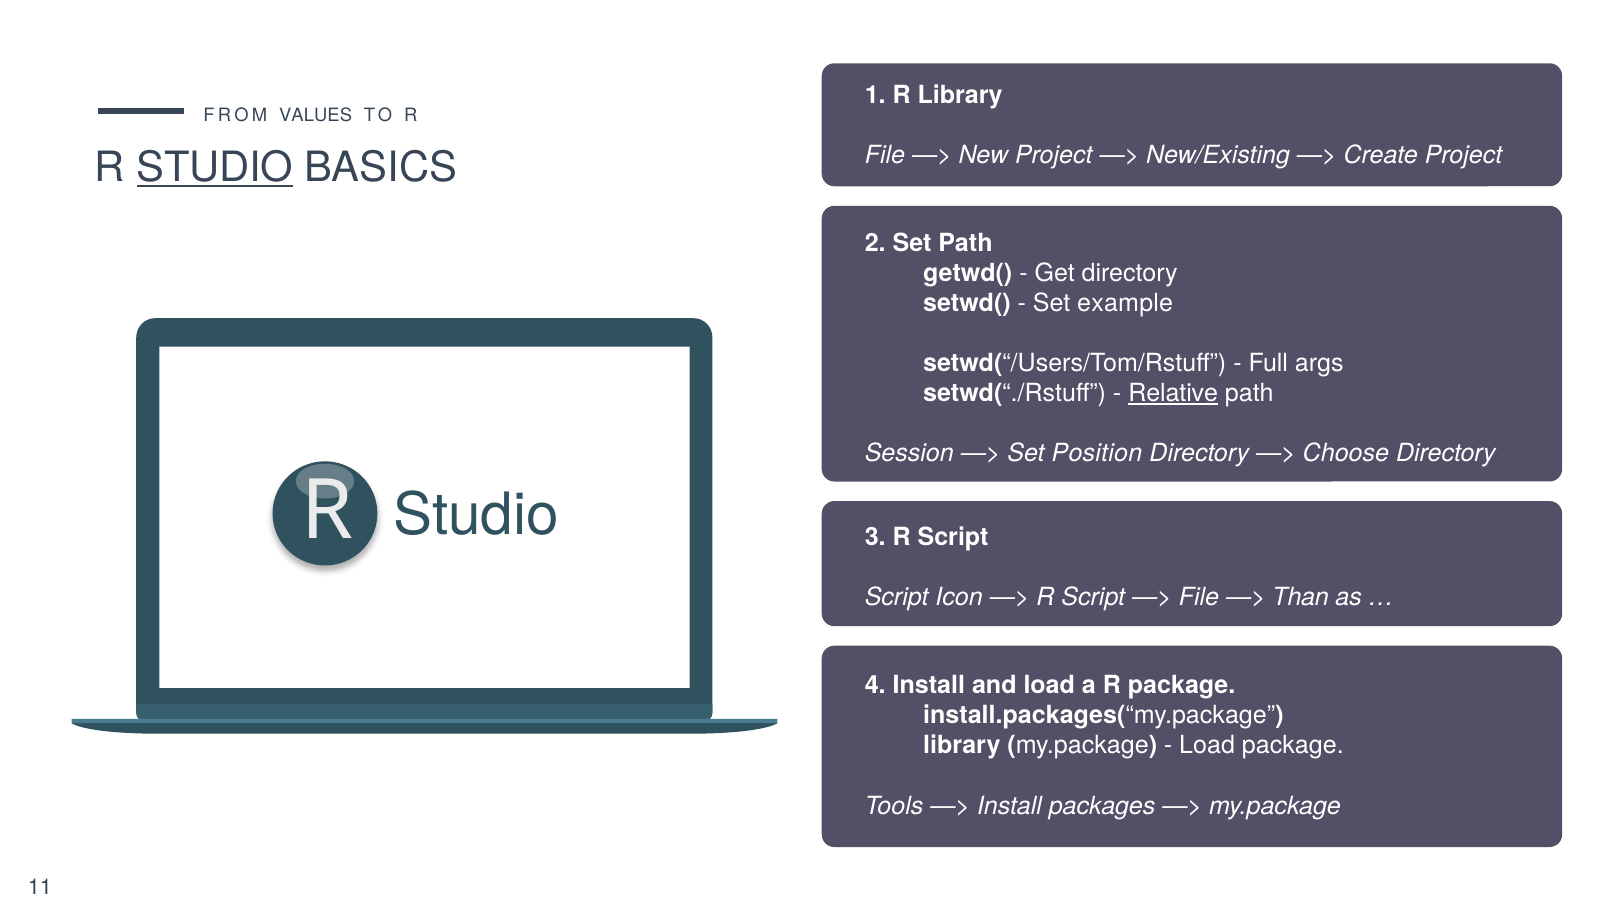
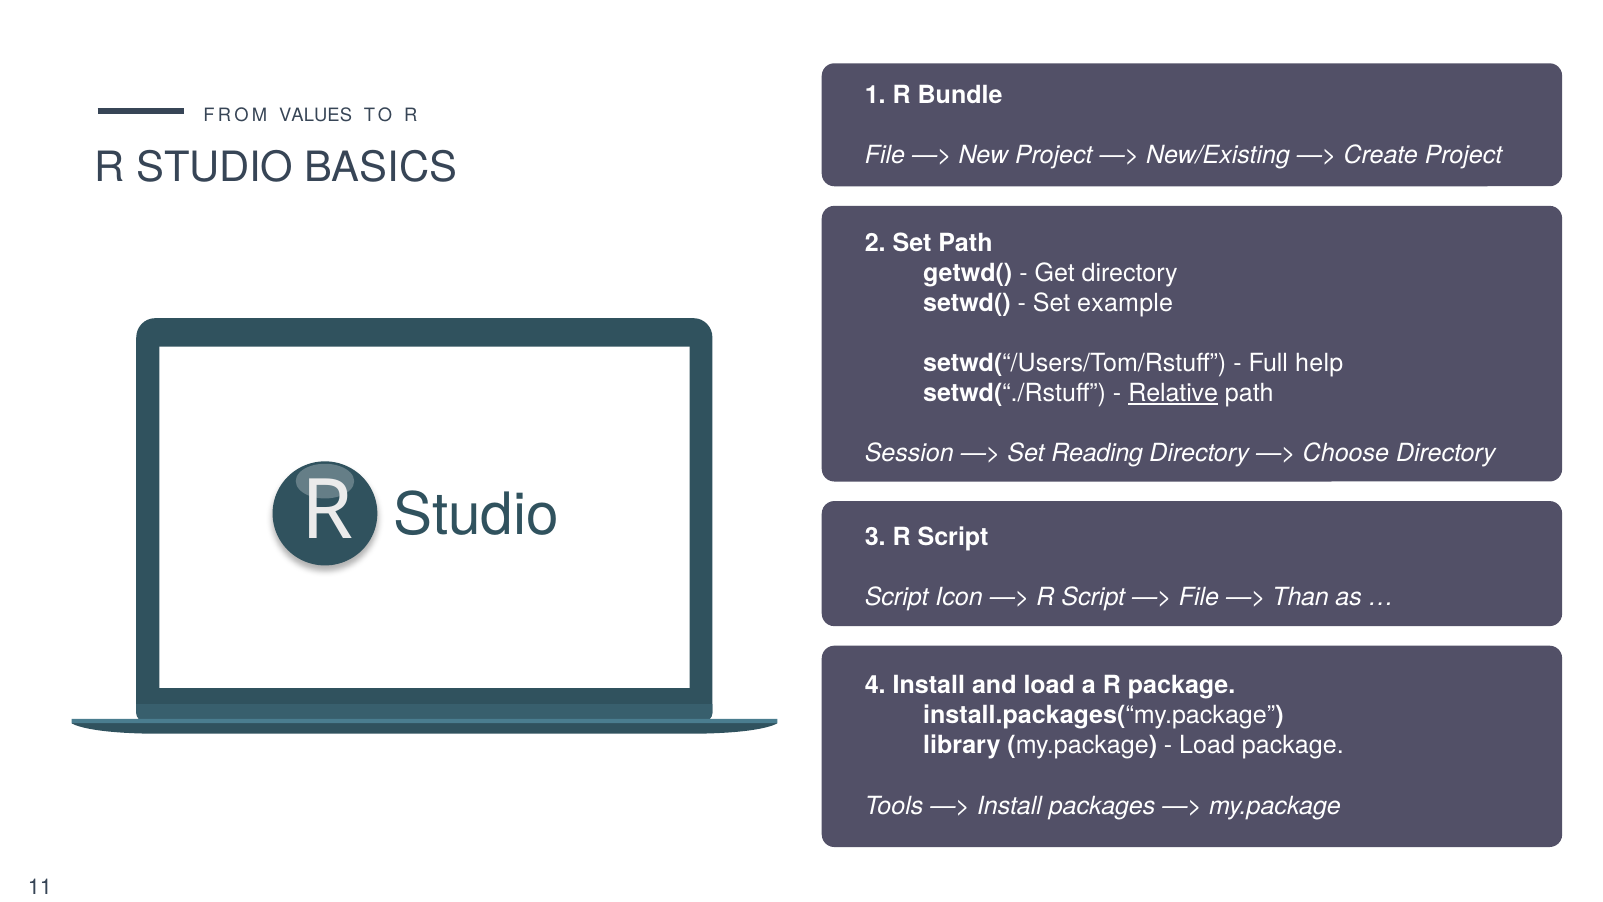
R Library: Library -> Bundle
STUDIO at (215, 168) underline: present -> none
args: args -> help
Position: Position -> Reading
